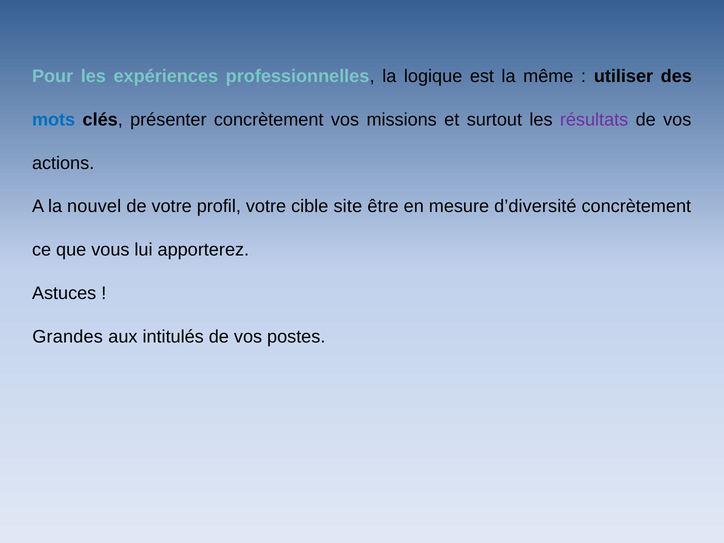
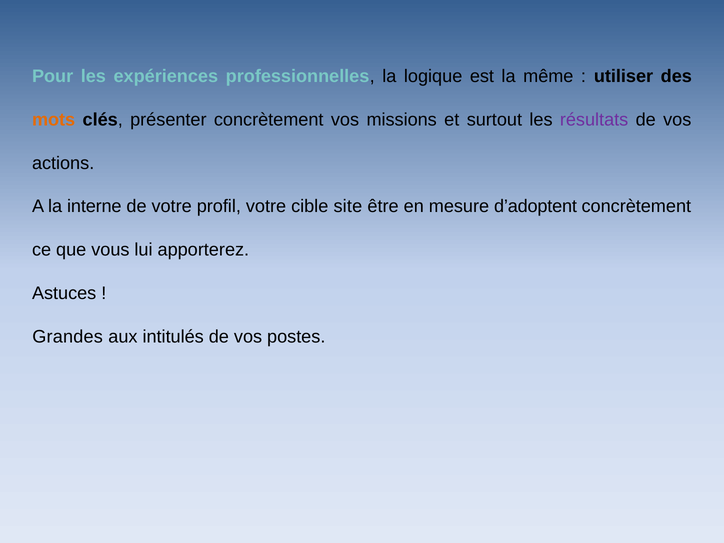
mots colour: blue -> orange
nouvel: nouvel -> interne
d’diversité: d’diversité -> d’adoptent
